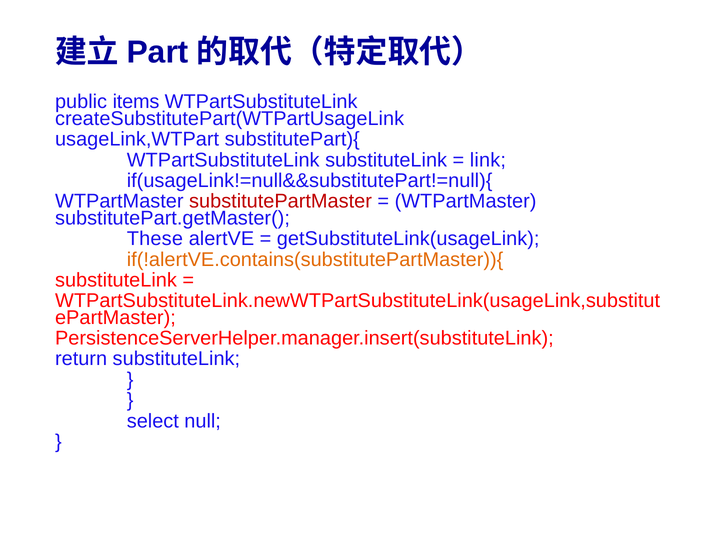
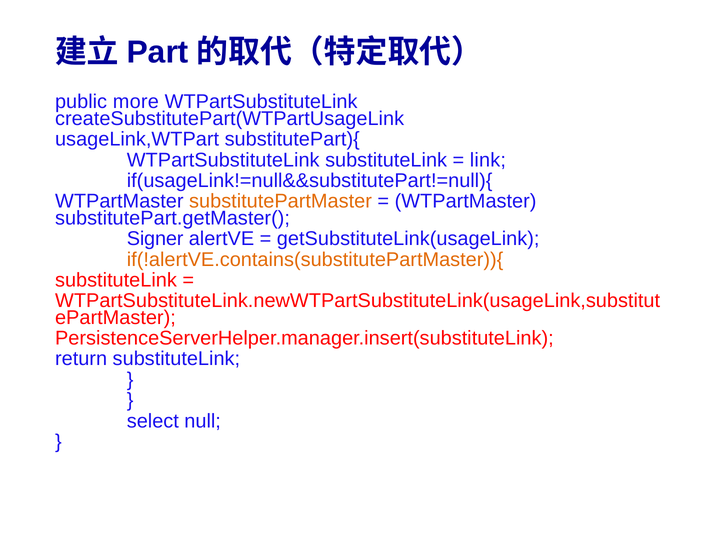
items: items -> more
substitutePartMaster colour: red -> orange
These: These -> Signer
